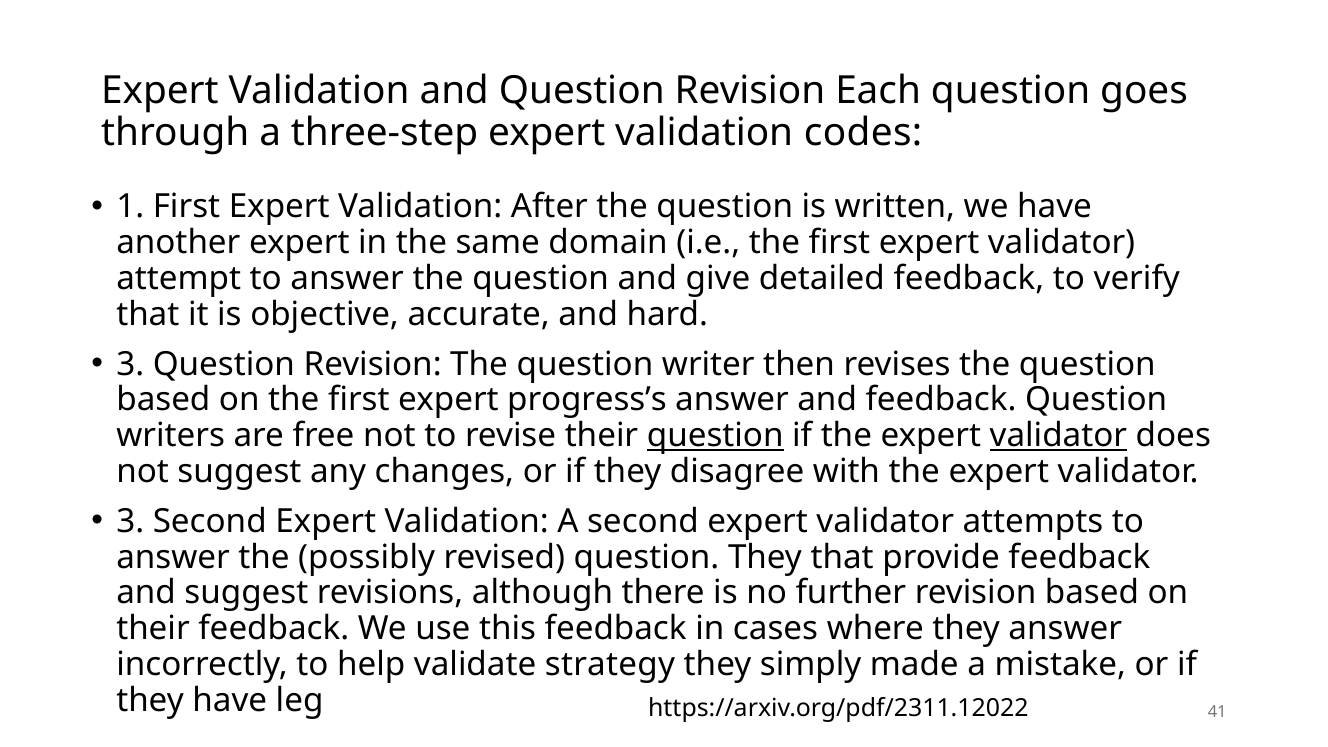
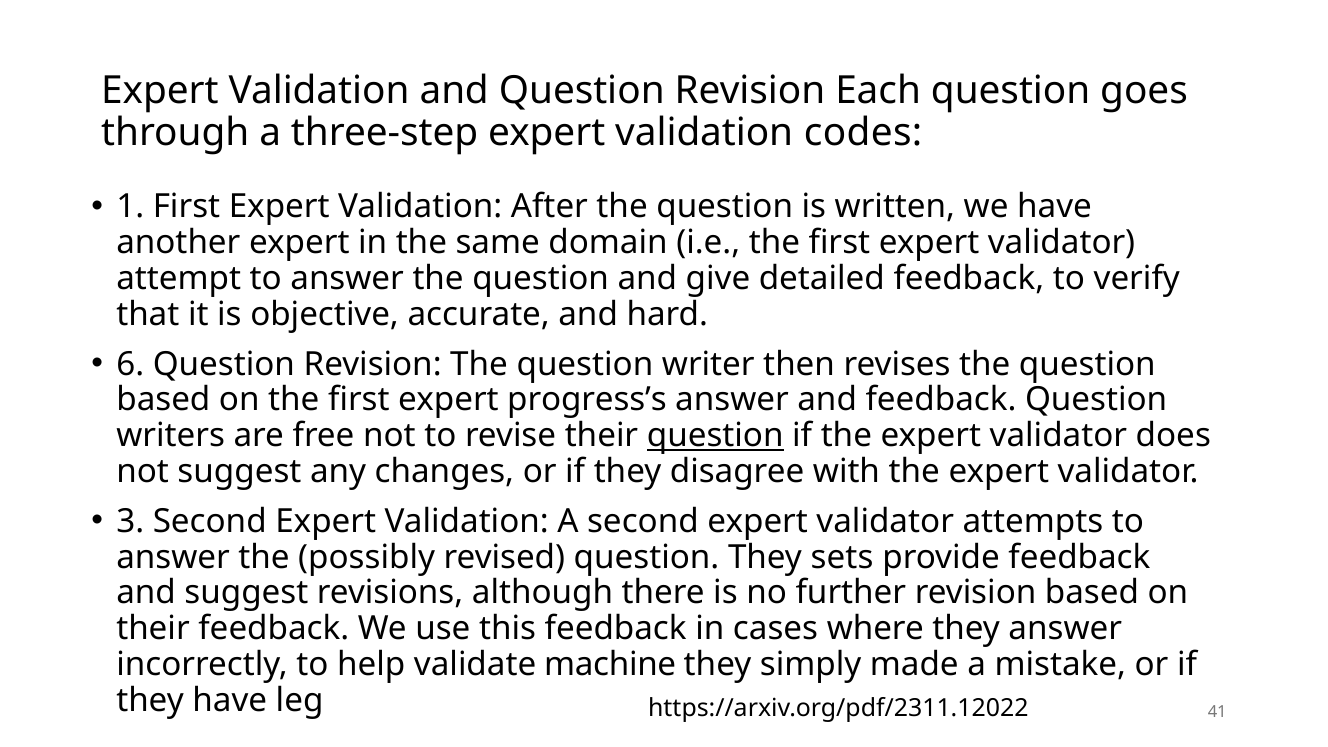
3 at (130, 364): 3 -> 6
validator at (1058, 436) underline: present -> none
They that: that -> sets
strategy: strategy -> machine
